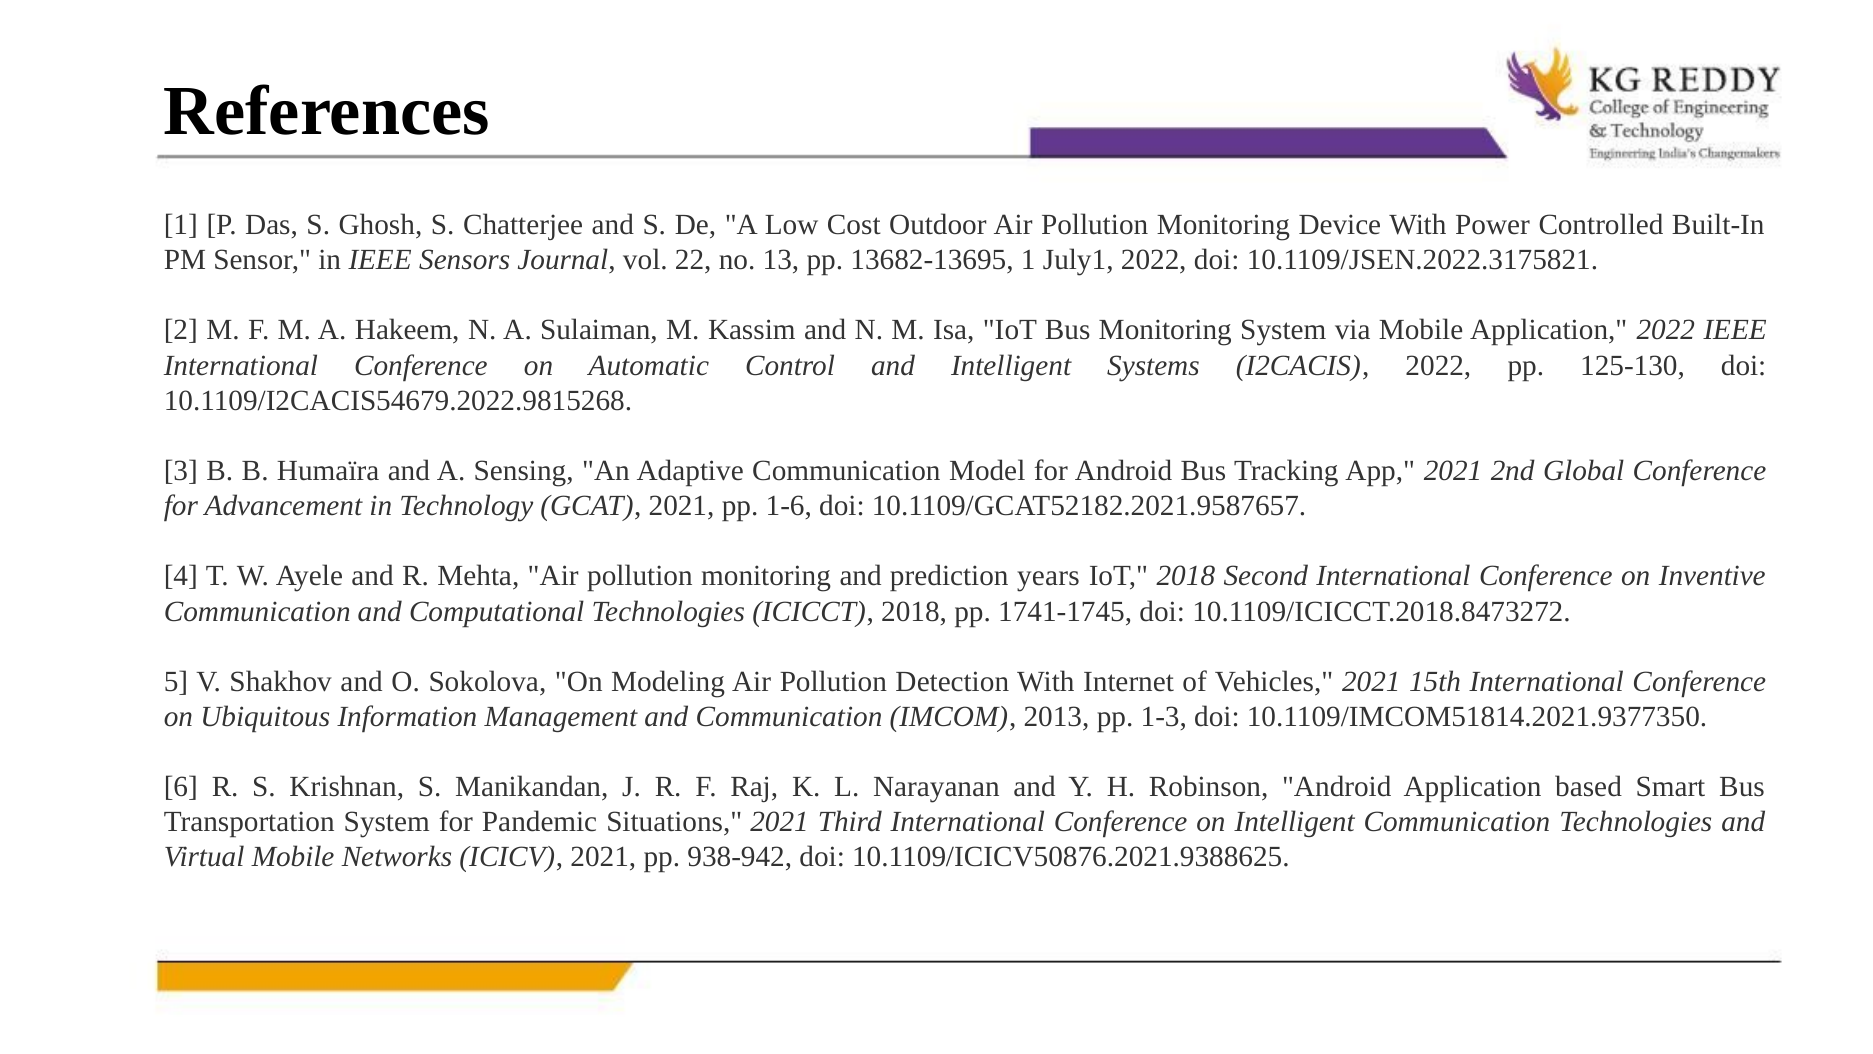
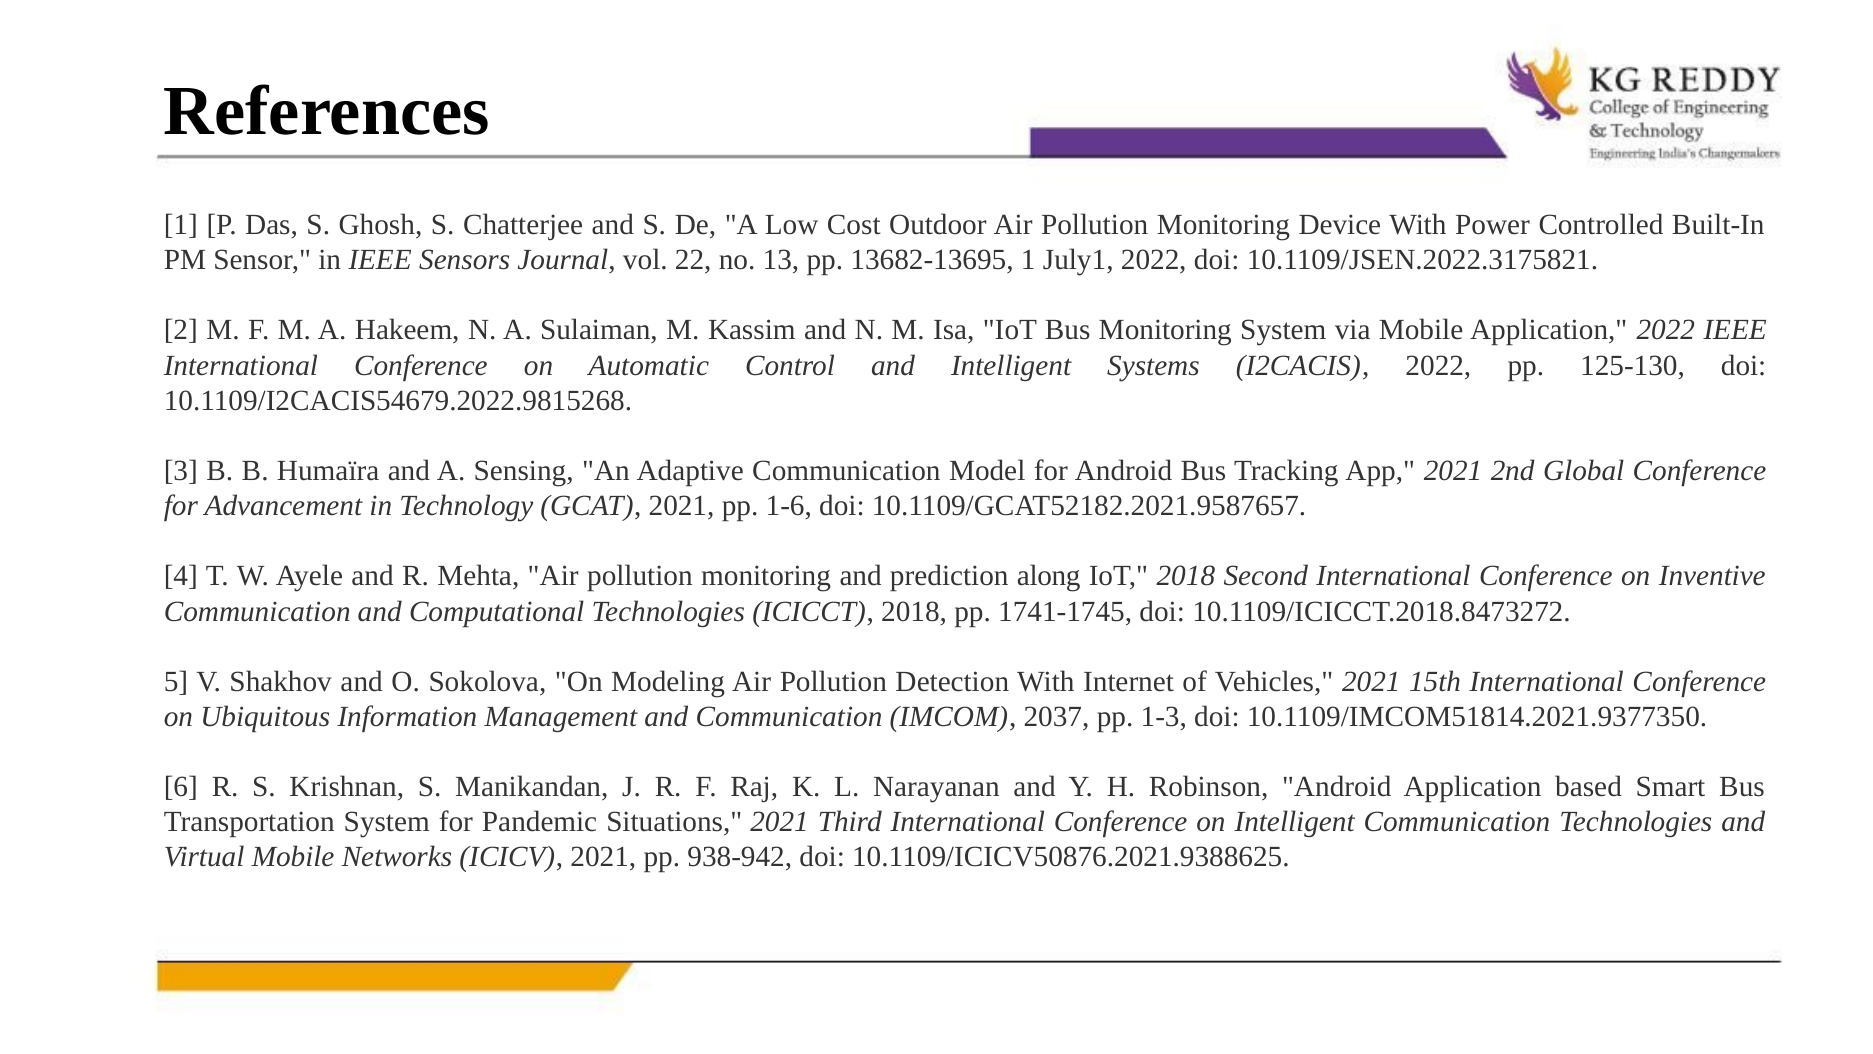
years: years -> along
2013: 2013 -> 2037
